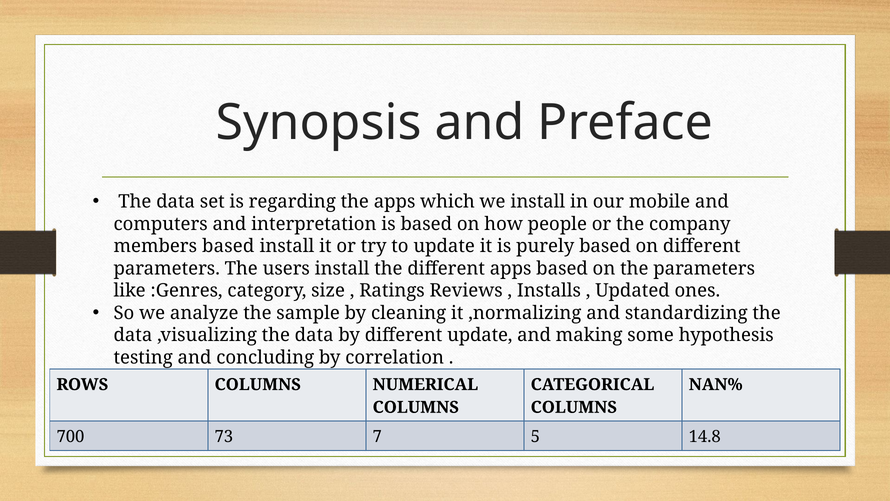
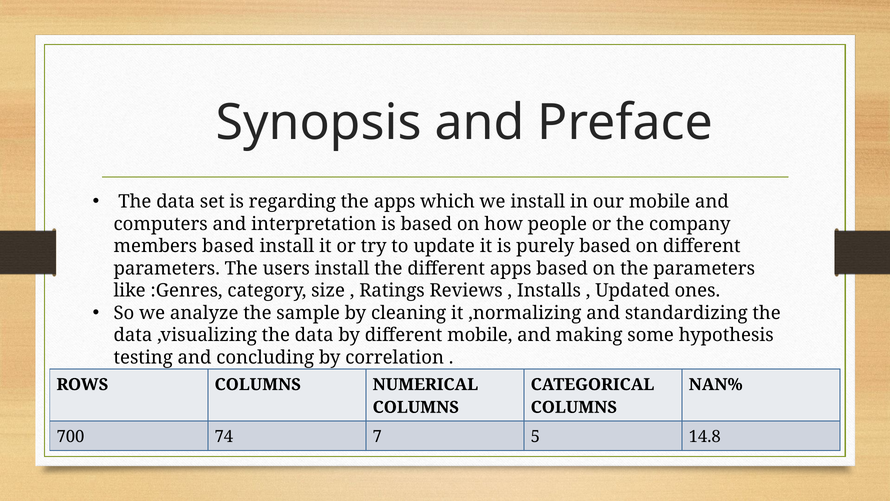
different update: update -> mobile
73: 73 -> 74
